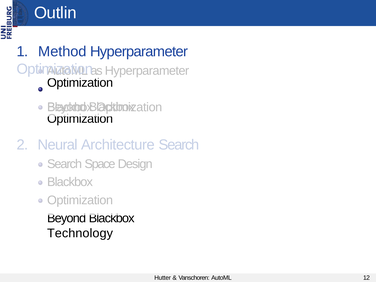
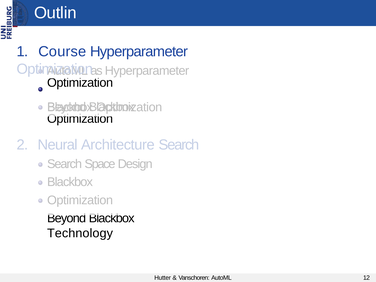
Method: Method -> Course
